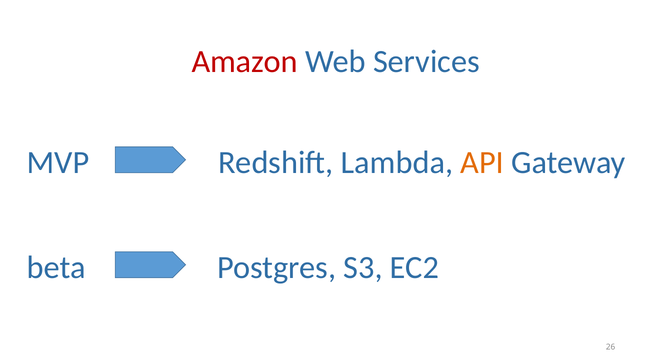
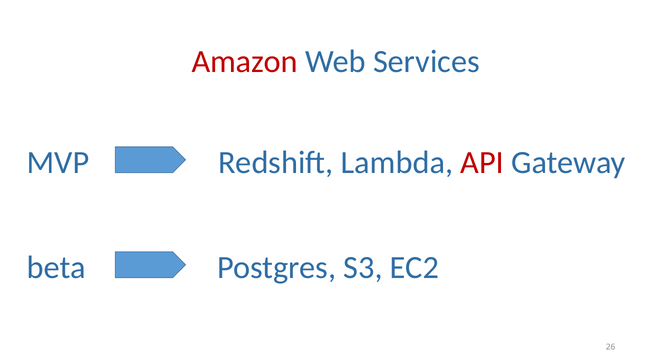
API colour: orange -> red
